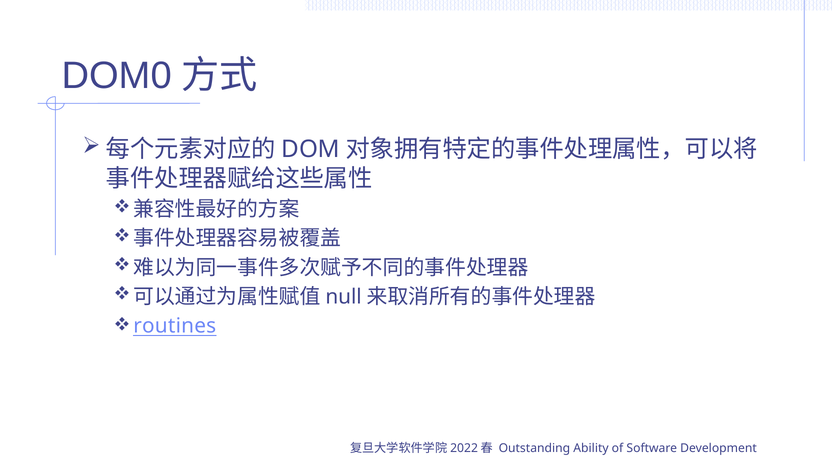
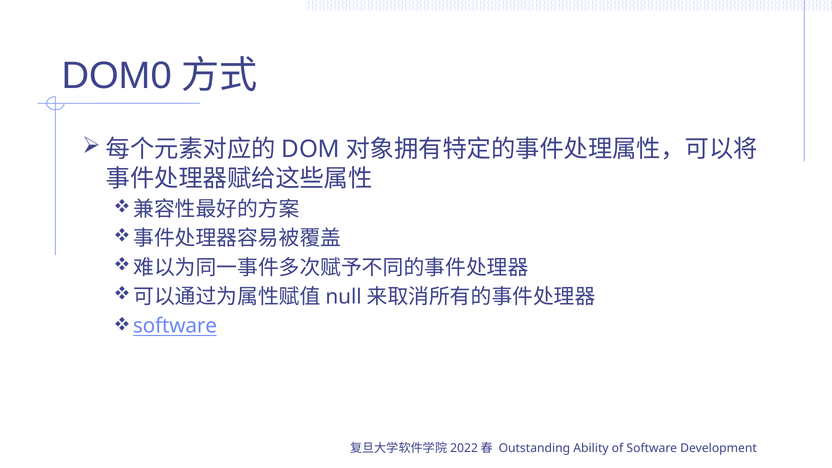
routines at (175, 326): routines -> software
